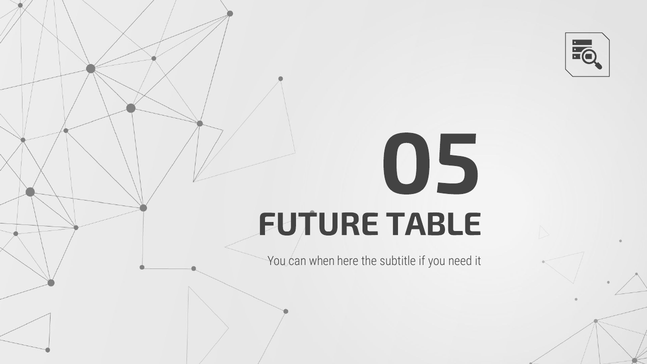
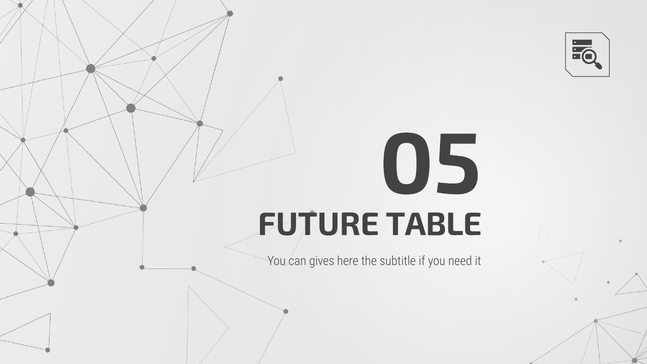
when: when -> gives
